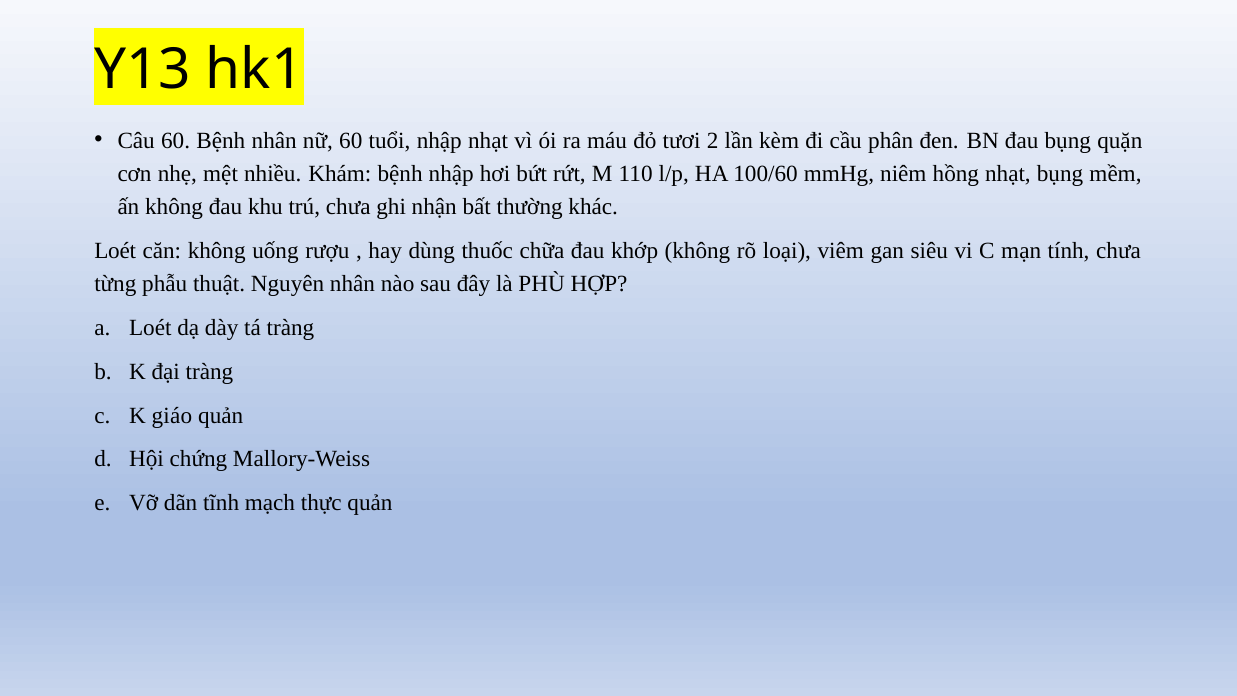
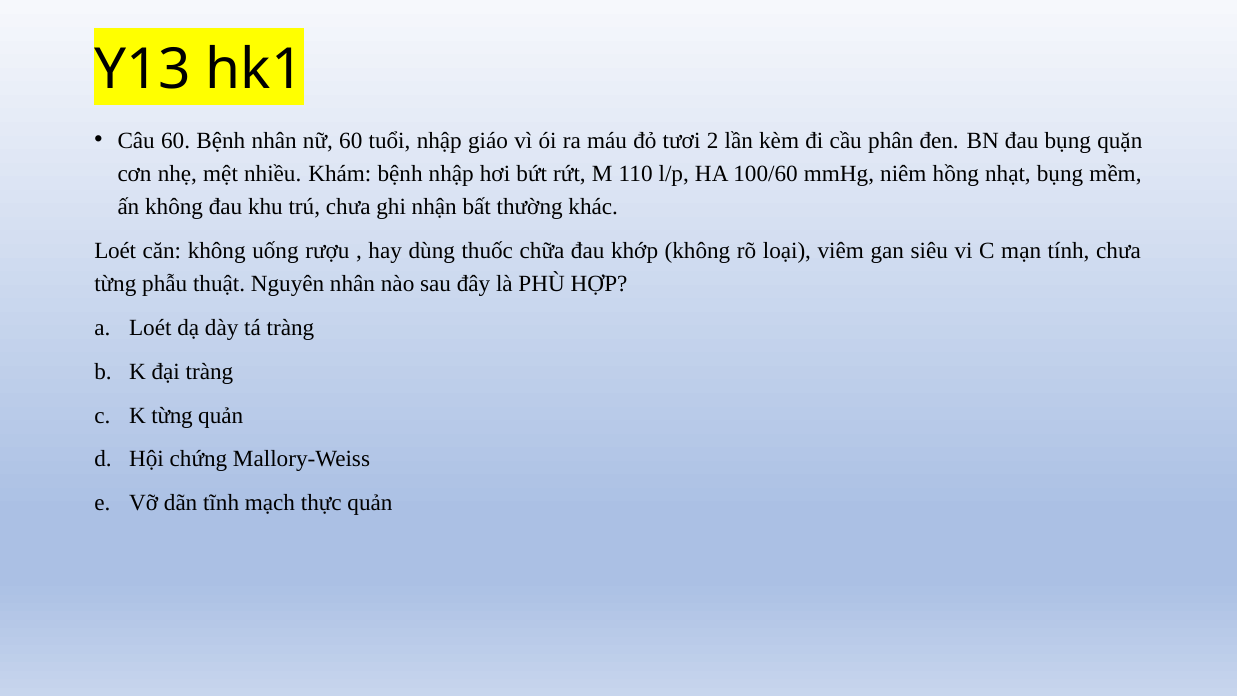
nhập nhạt: nhạt -> giáo
K giáo: giáo -> từng
